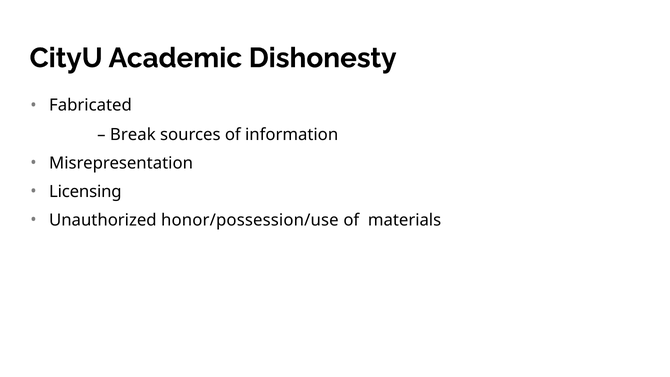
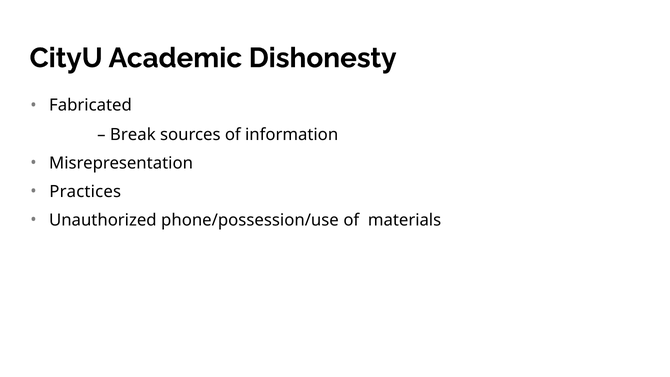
Licensing: Licensing -> Practices
honor/possession/use: honor/possession/use -> phone/possession/use
